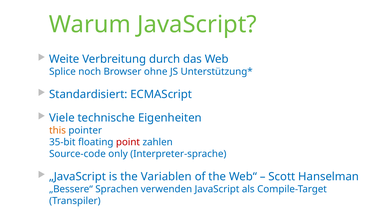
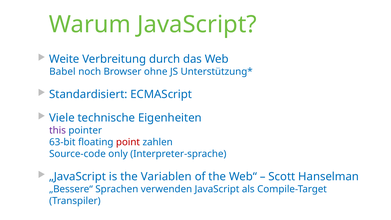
Splice: Splice -> Babel
this colour: orange -> purple
35-bit: 35-bit -> 63-bit
